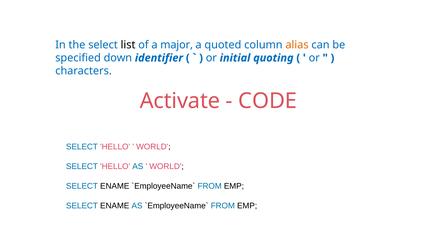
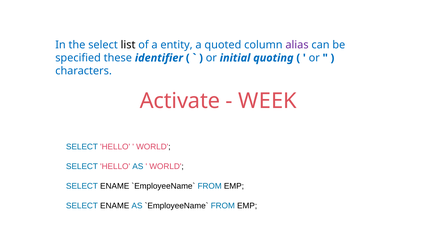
major: major -> entity
alias colour: orange -> purple
down: down -> these
CODE: CODE -> WEEK
